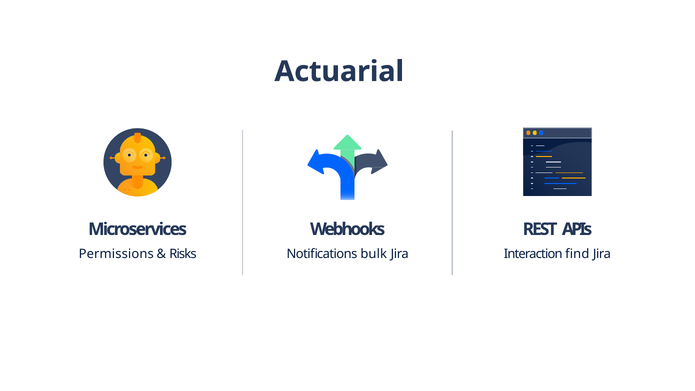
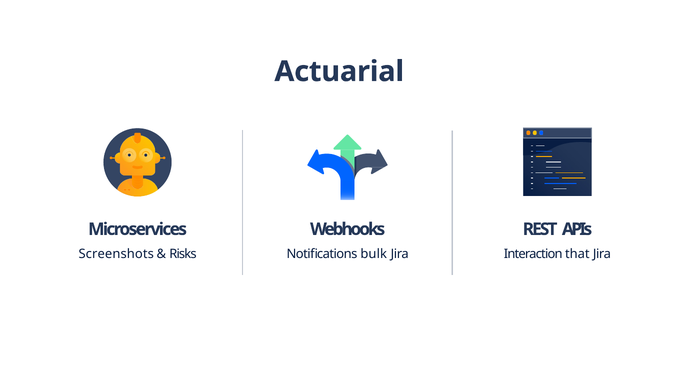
Permissions: Permissions -> Screenshots
find: find -> that
